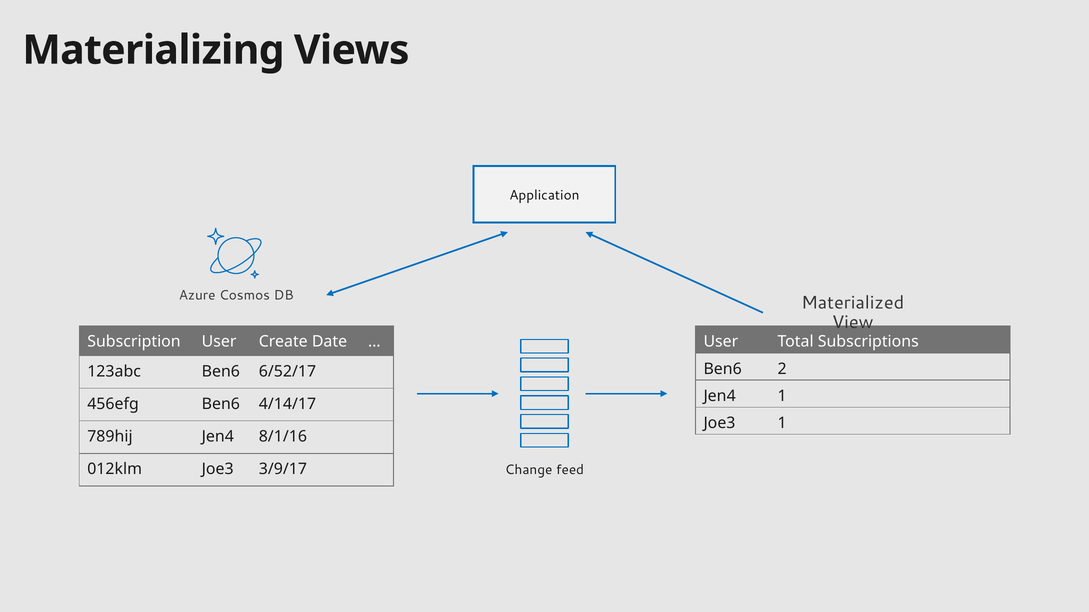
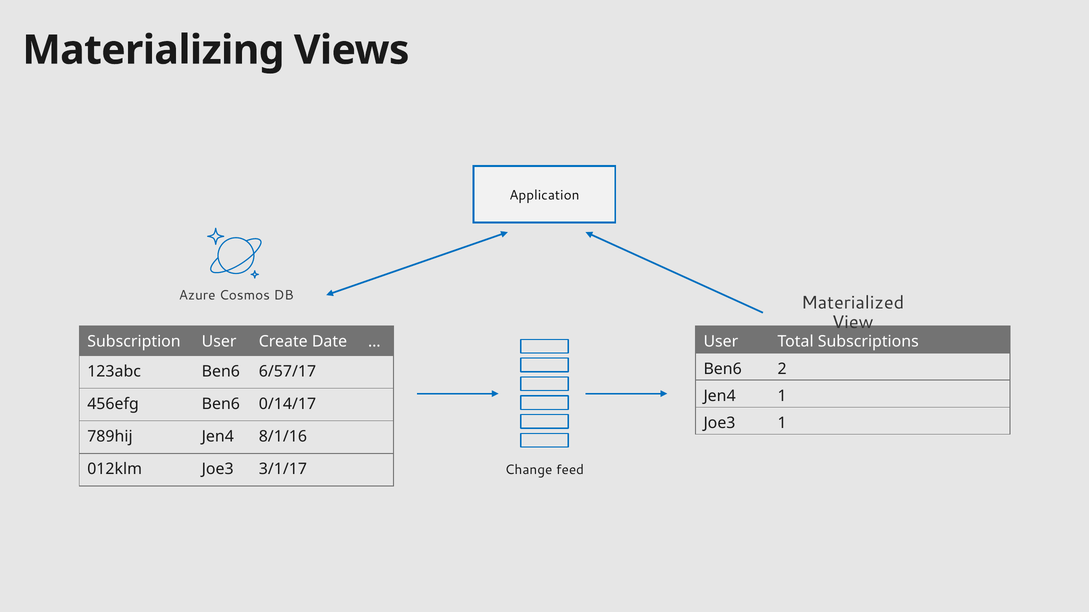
6/52/17: 6/52/17 -> 6/57/17
4/14/17: 4/14/17 -> 0/14/17
3/9/17: 3/9/17 -> 3/1/17
